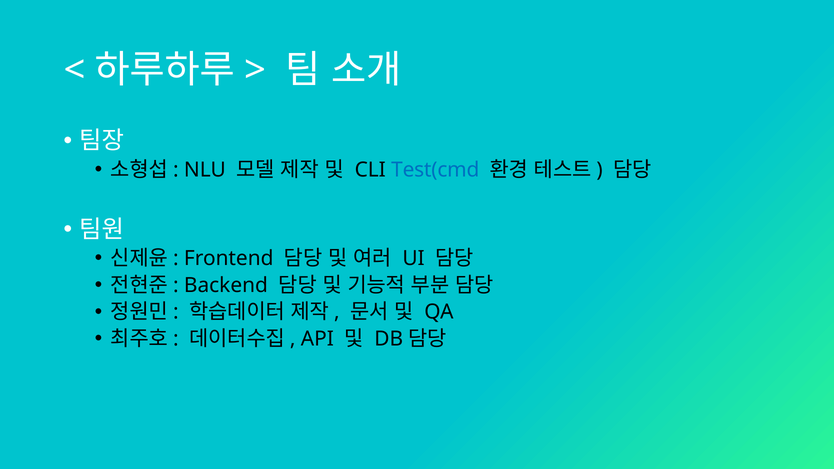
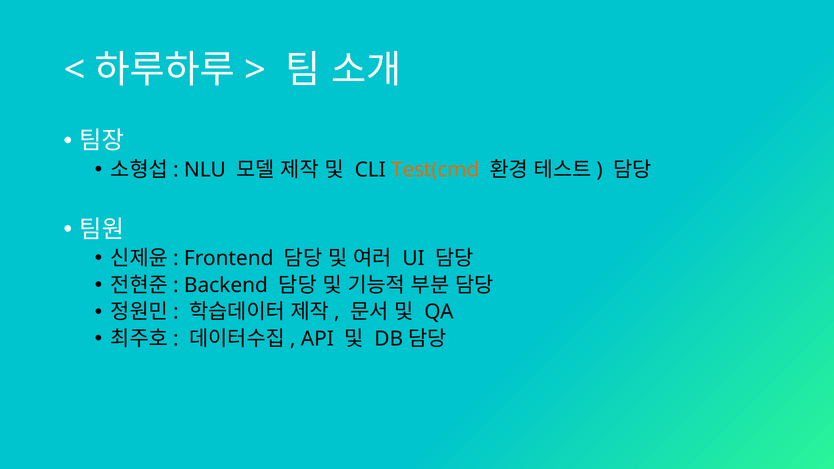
Test(cmd colour: blue -> orange
